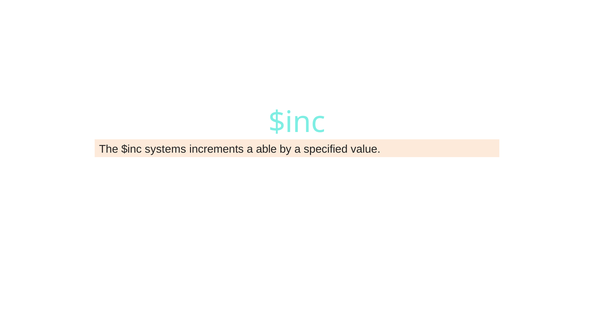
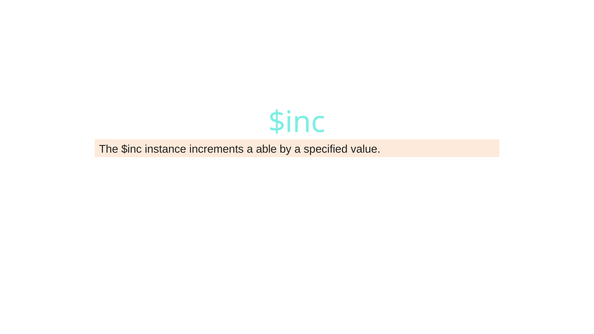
systems: systems -> instance
